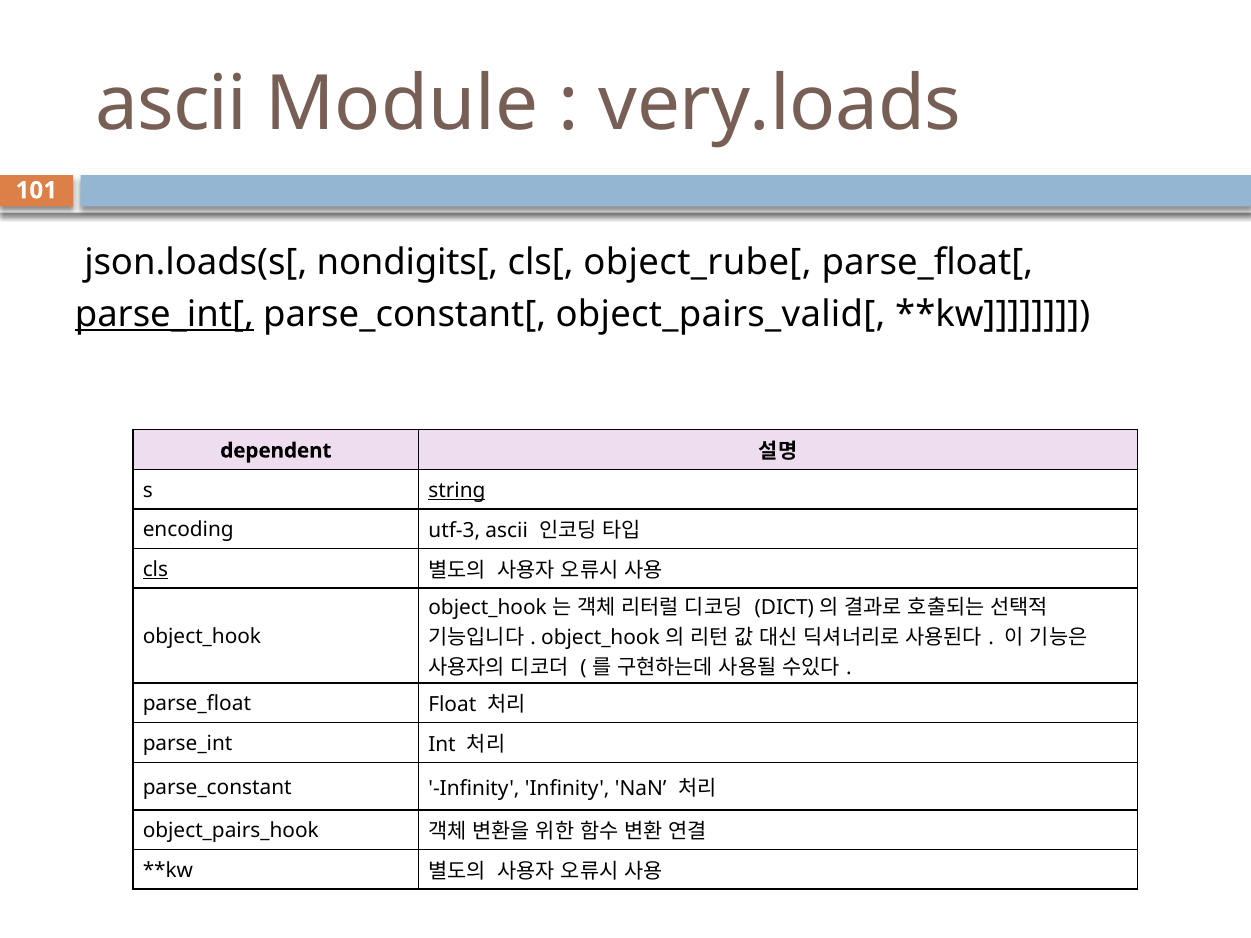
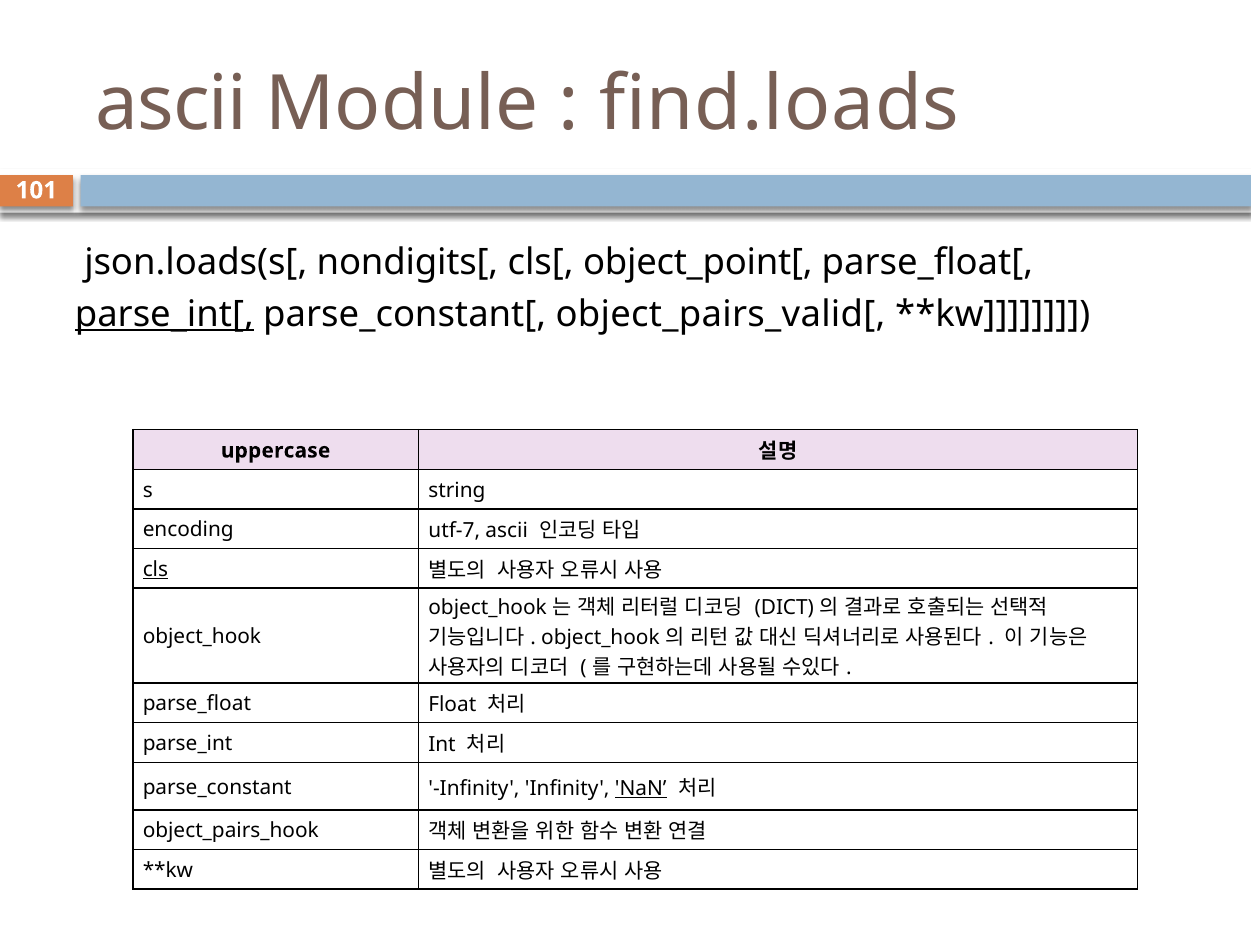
very.loads: very.loads -> find.loads
object_rube[: object_rube[ -> object_point[
dependent: dependent -> uppercase
string underline: present -> none
utf-3: utf-3 -> utf-7
NaN underline: none -> present
